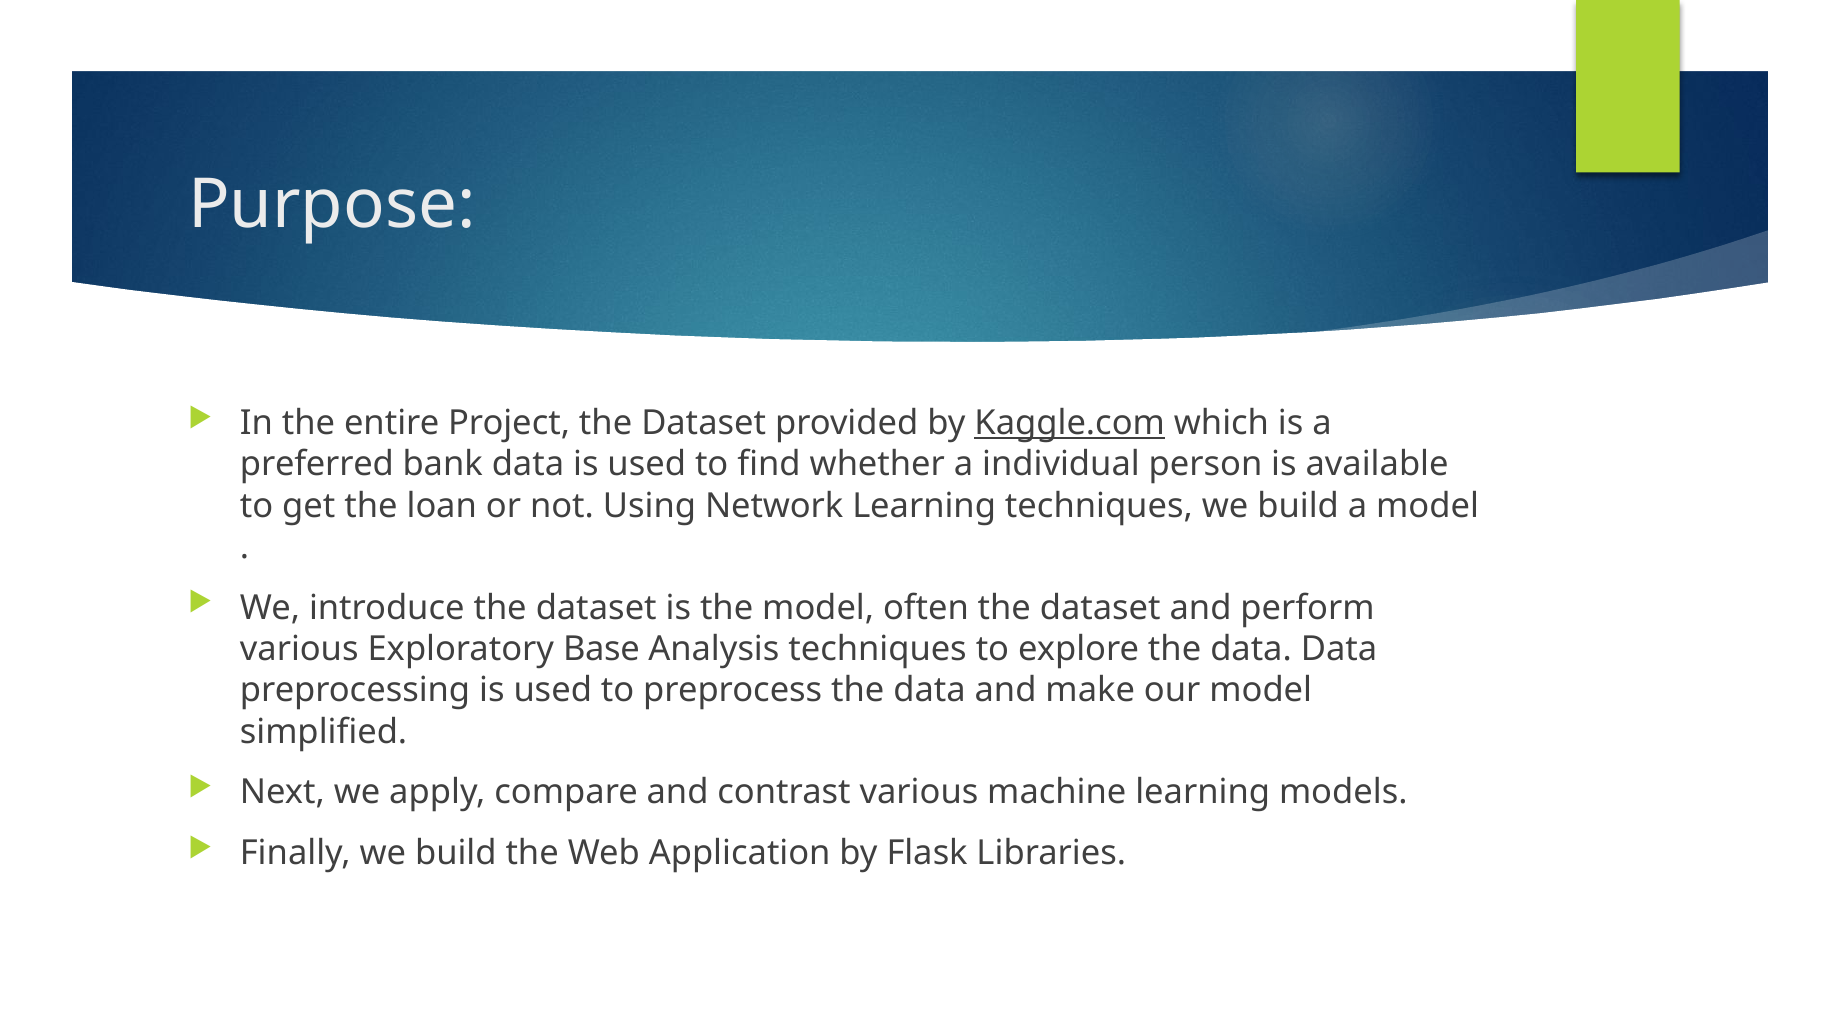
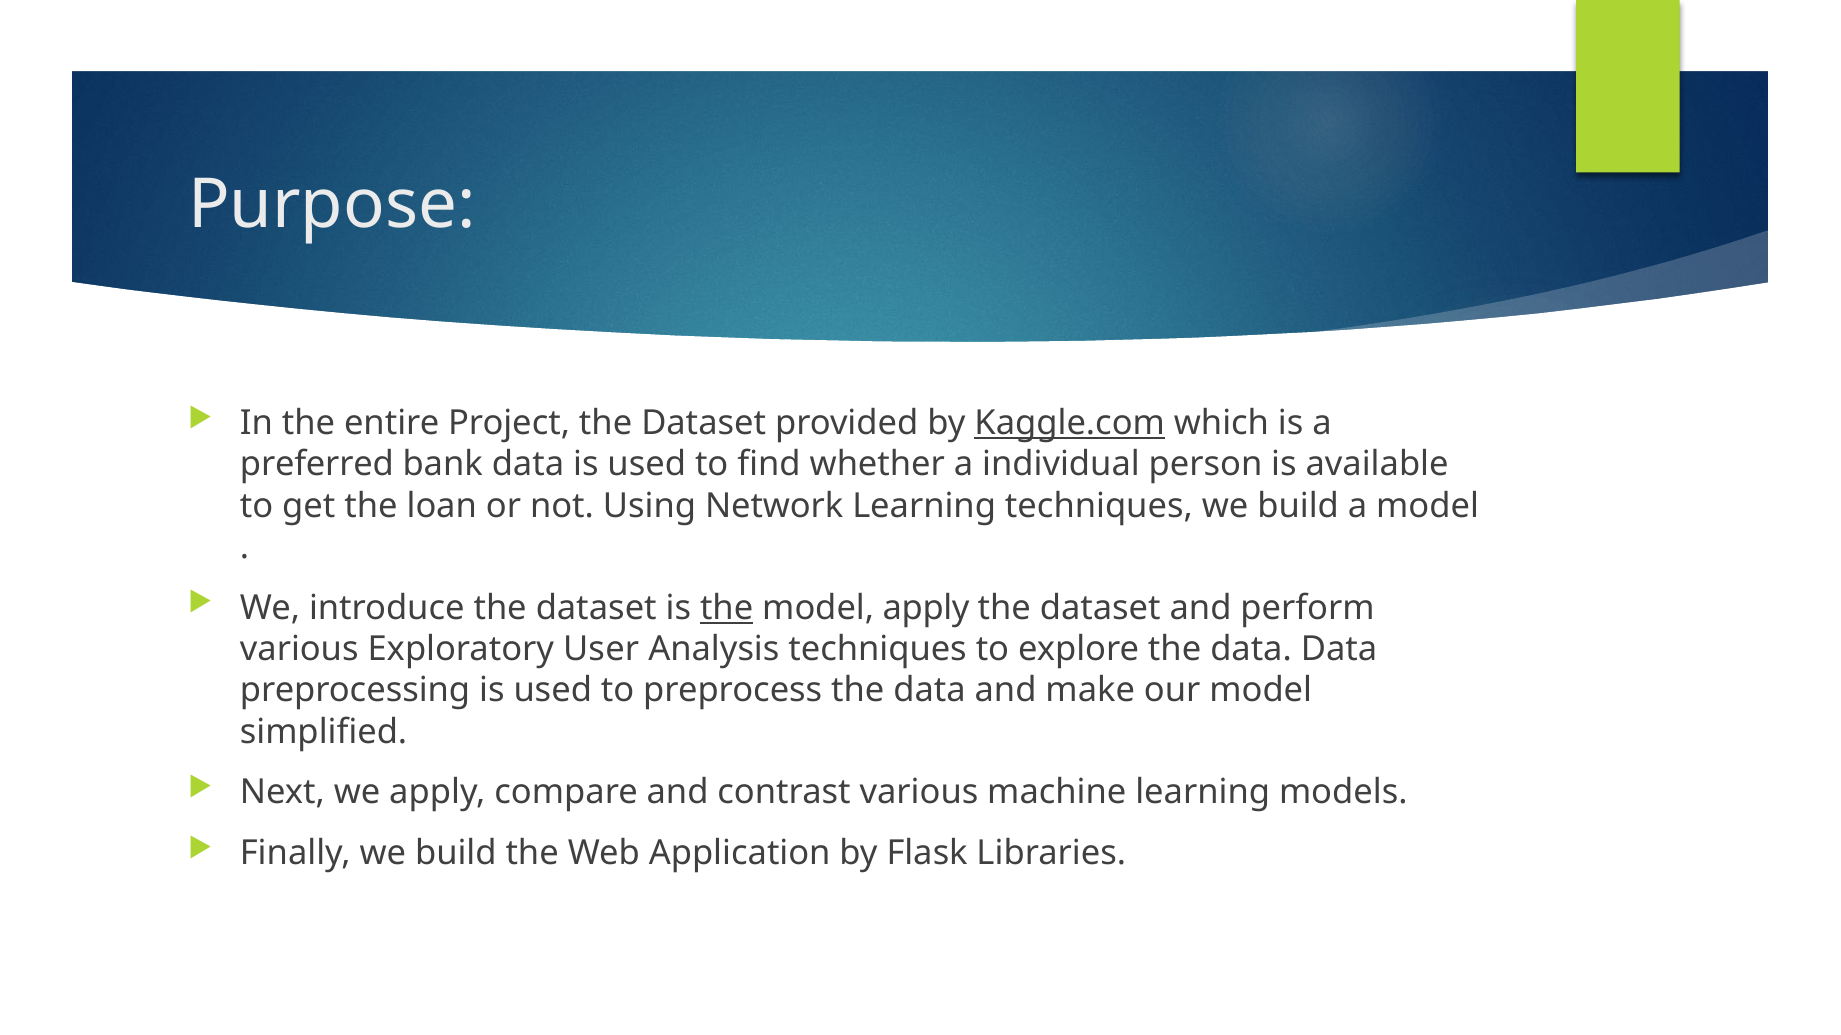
the at (727, 608) underline: none -> present
model often: often -> apply
Base: Base -> User
